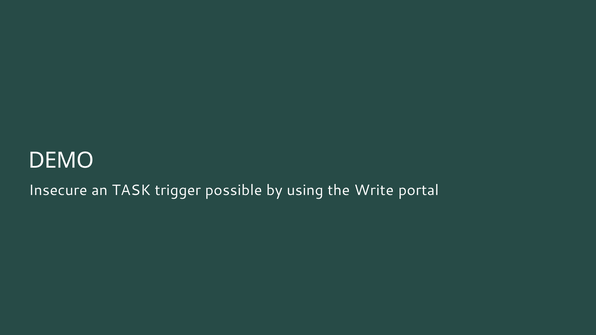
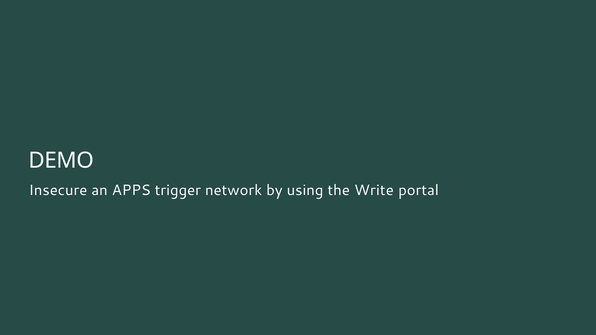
TASK: TASK -> APPS
possible: possible -> network
